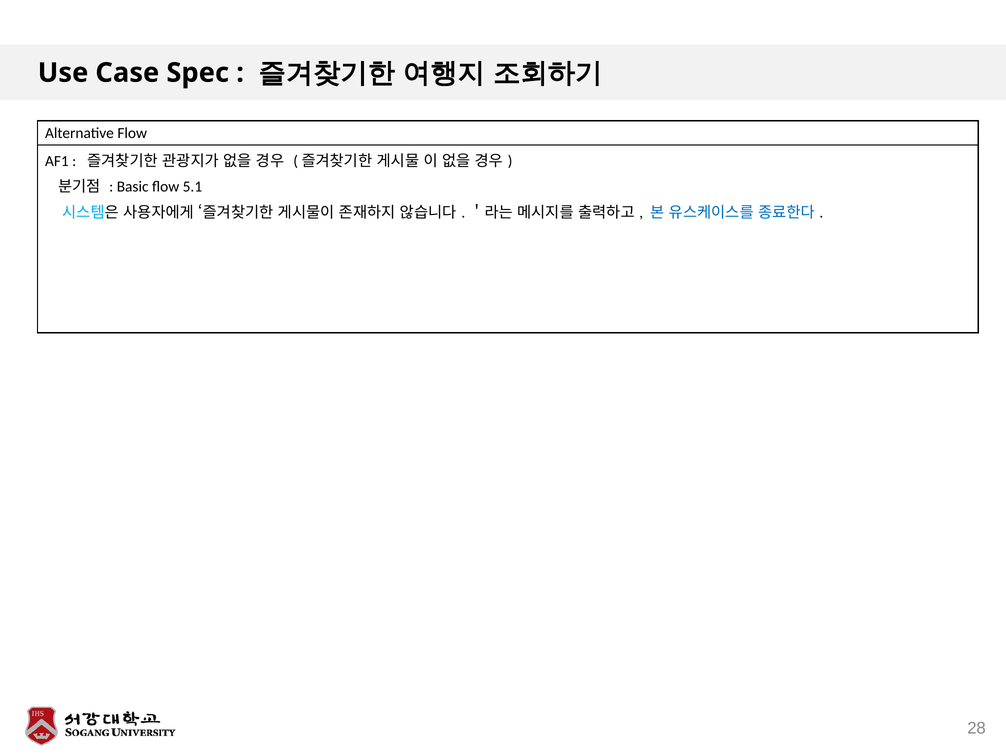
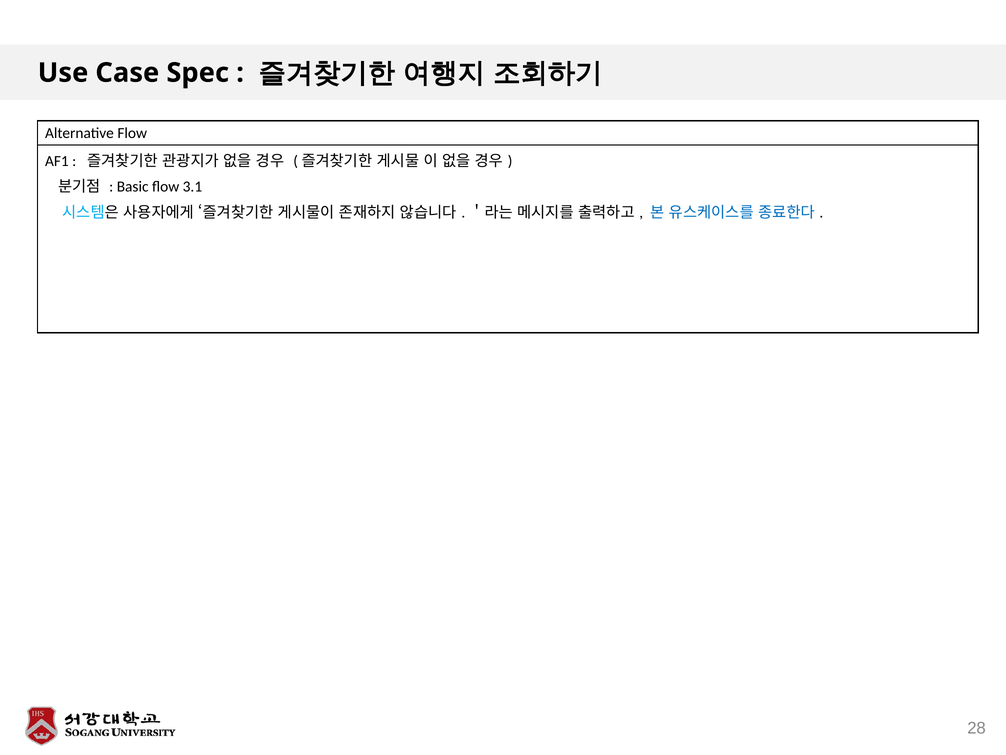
5.1: 5.1 -> 3.1
